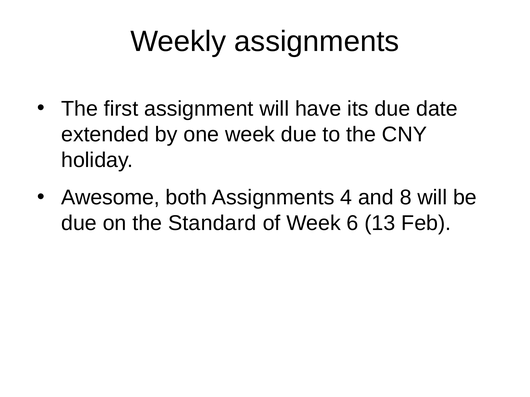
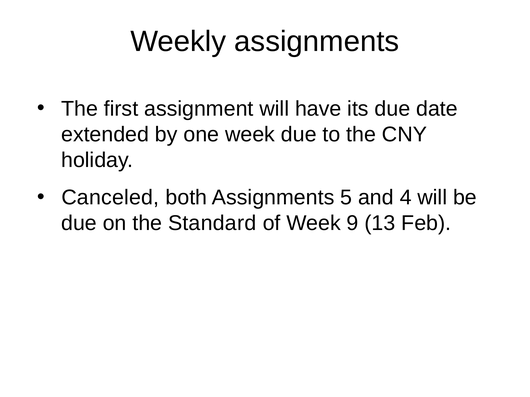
Awesome: Awesome -> Canceled
4: 4 -> 5
8: 8 -> 4
6: 6 -> 9
